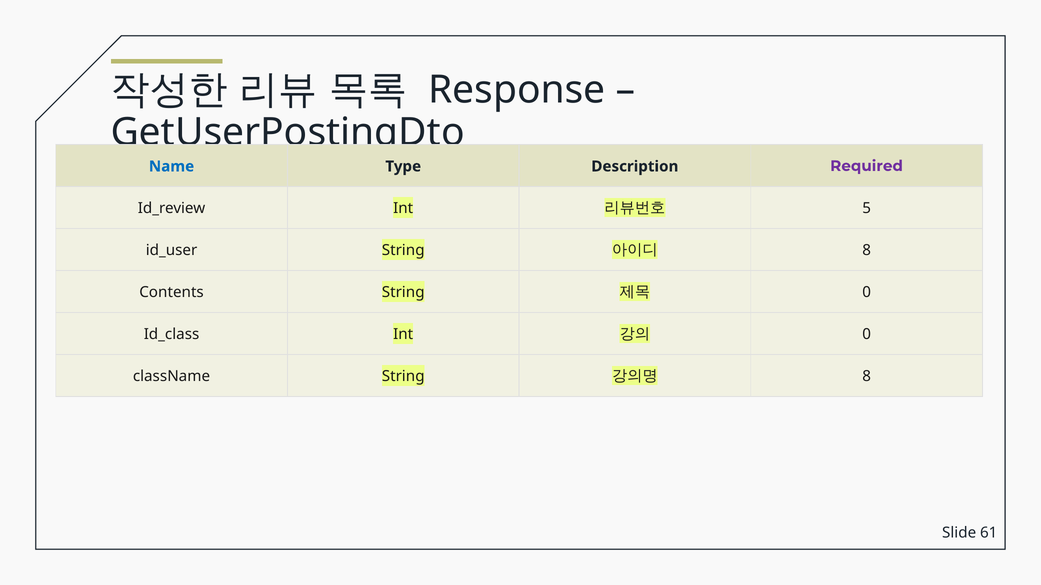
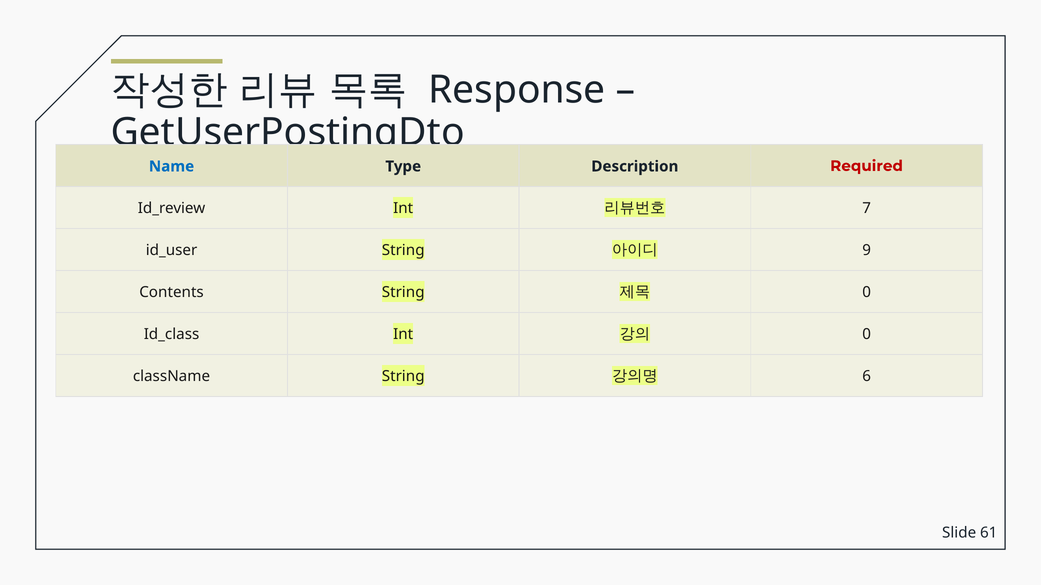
Required colour: purple -> red
5: 5 -> 7
8 at (867, 251): 8 -> 9
8 at (867, 377): 8 -> 6
